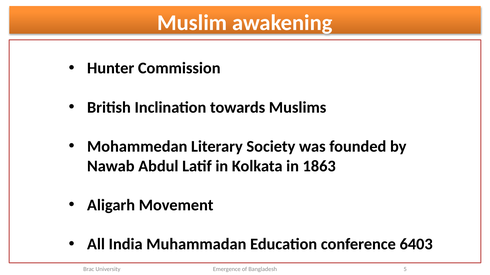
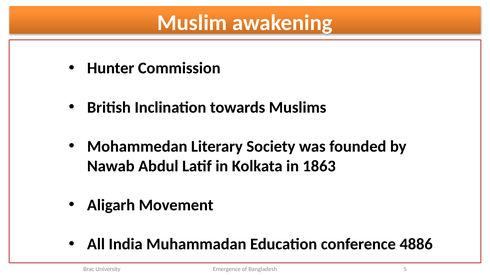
6403: 6403 -> 4886
